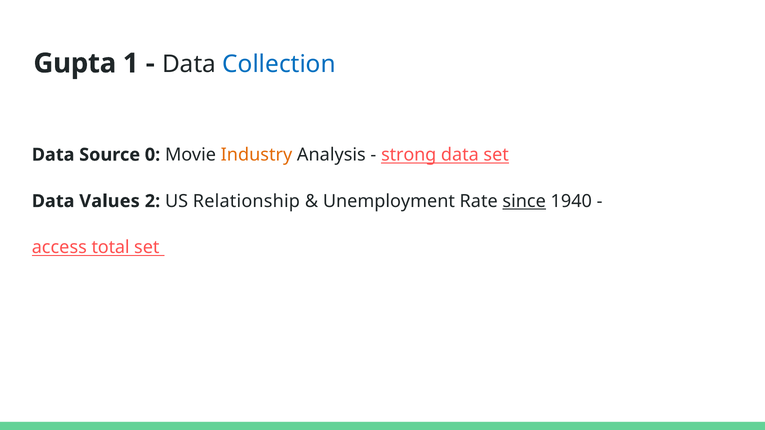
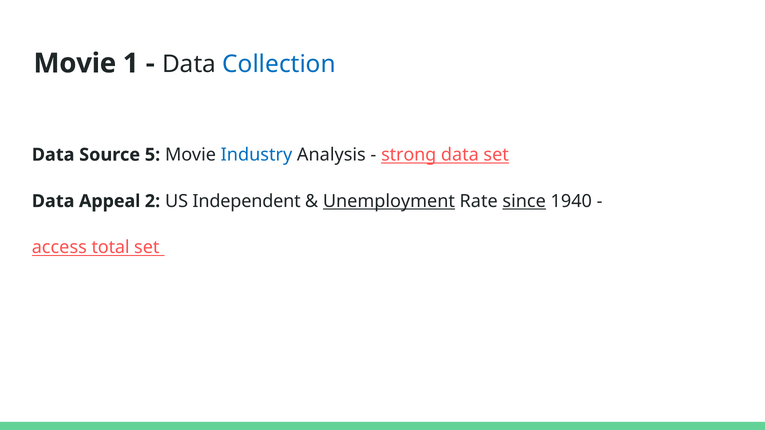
Gupta at (75, 63): Gupta -> Movie
0: 0 -> 5
Industry colour: orange -> blue
Values: Values -> Appeal
Relationship: Relationship -> Independent
Unemployment underline: none -> present
